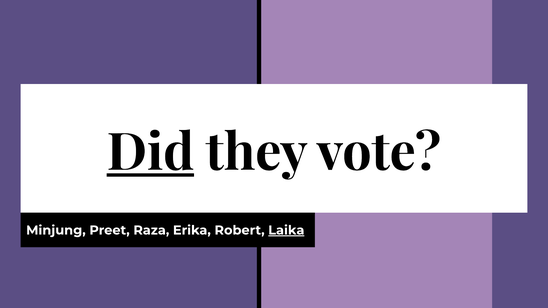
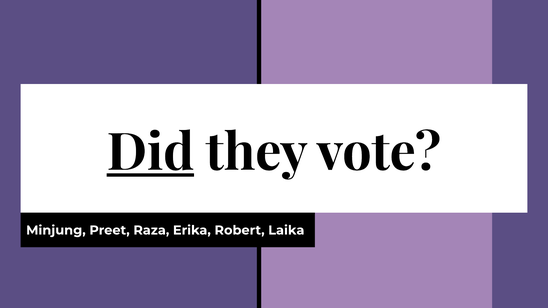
Laika underline: present -> none
